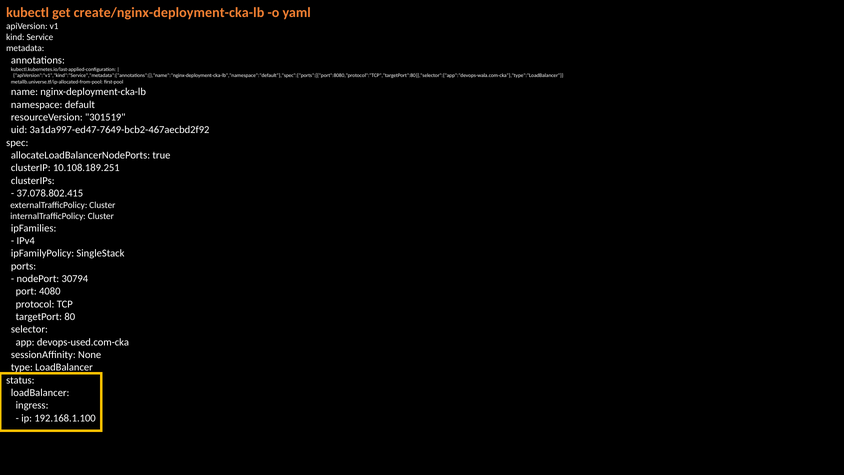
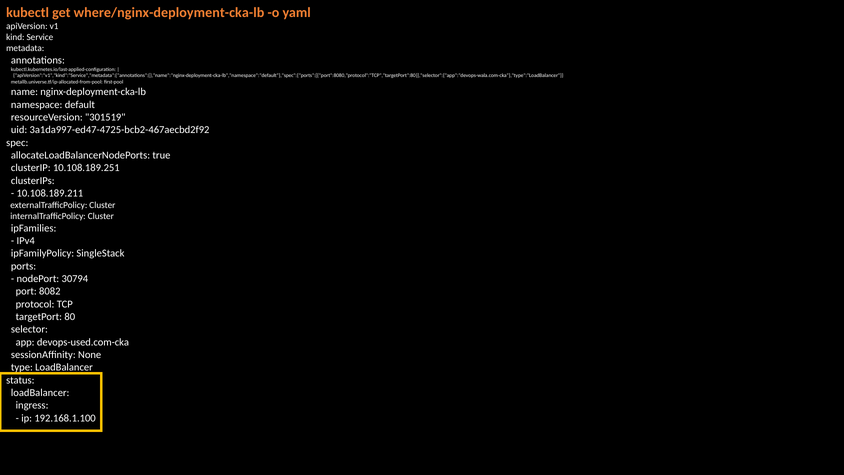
create/nginx-deployment-cka-lb: create/nginx-deployment-cka-lb -> where/nginx-deployment-cka-lb
3a1da997-ed47-7649-bcb2-467aecbd2f92: 3a1da997-ed47-7649-bcb2-467aecbd2f92 -> 3a1da997-ed47-4725-bcb2-467aecbd2f92
37.078.802.415: 37.078.802.415 -> 10.108.189.211
4080: 4080 -> 8082
